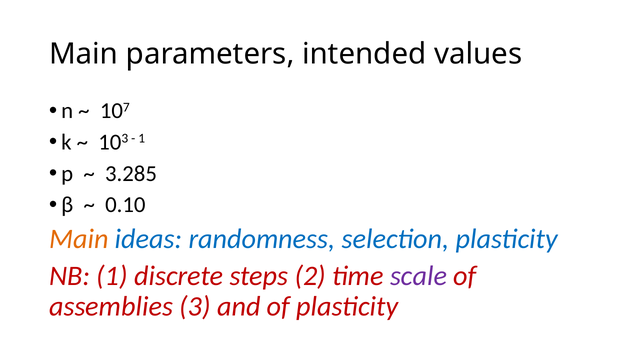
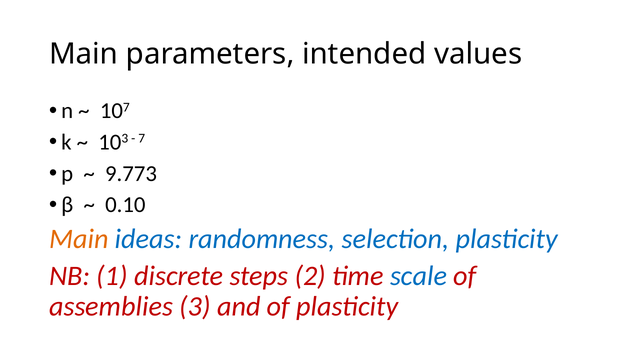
1 at (142, 139): 1 -> 7
3.285: 3.285 -> 9.773
scale colour: purple -> blue
